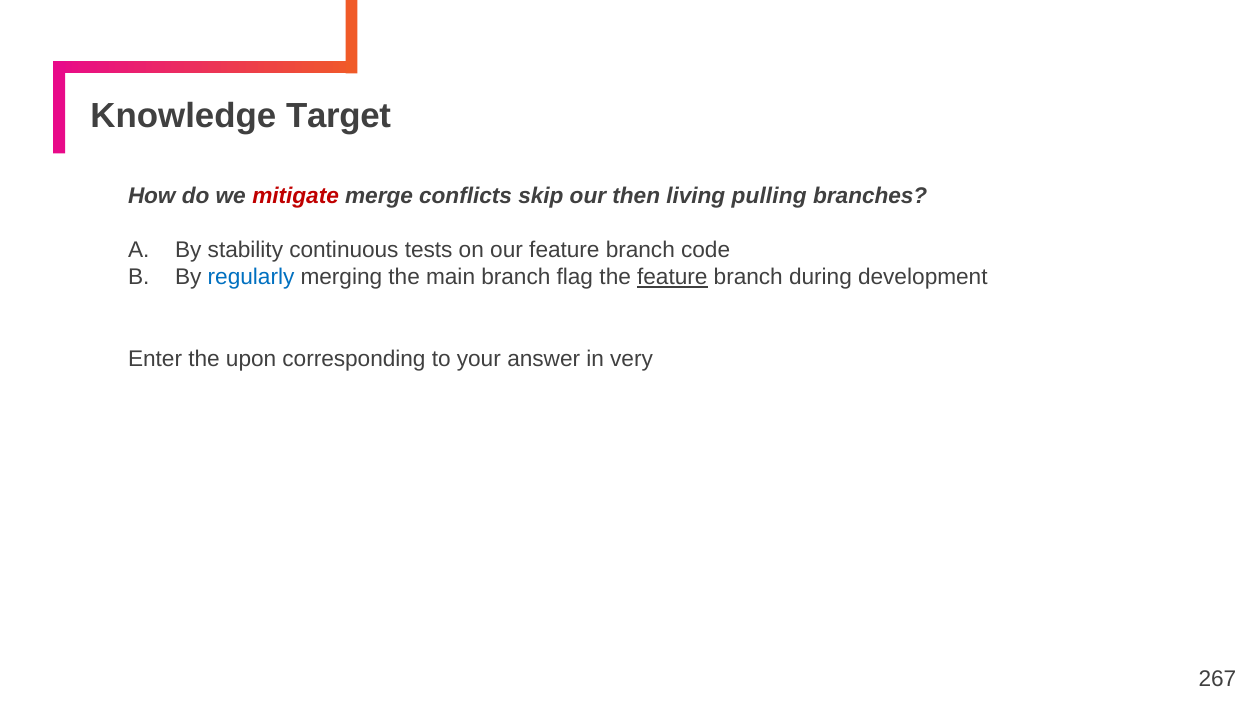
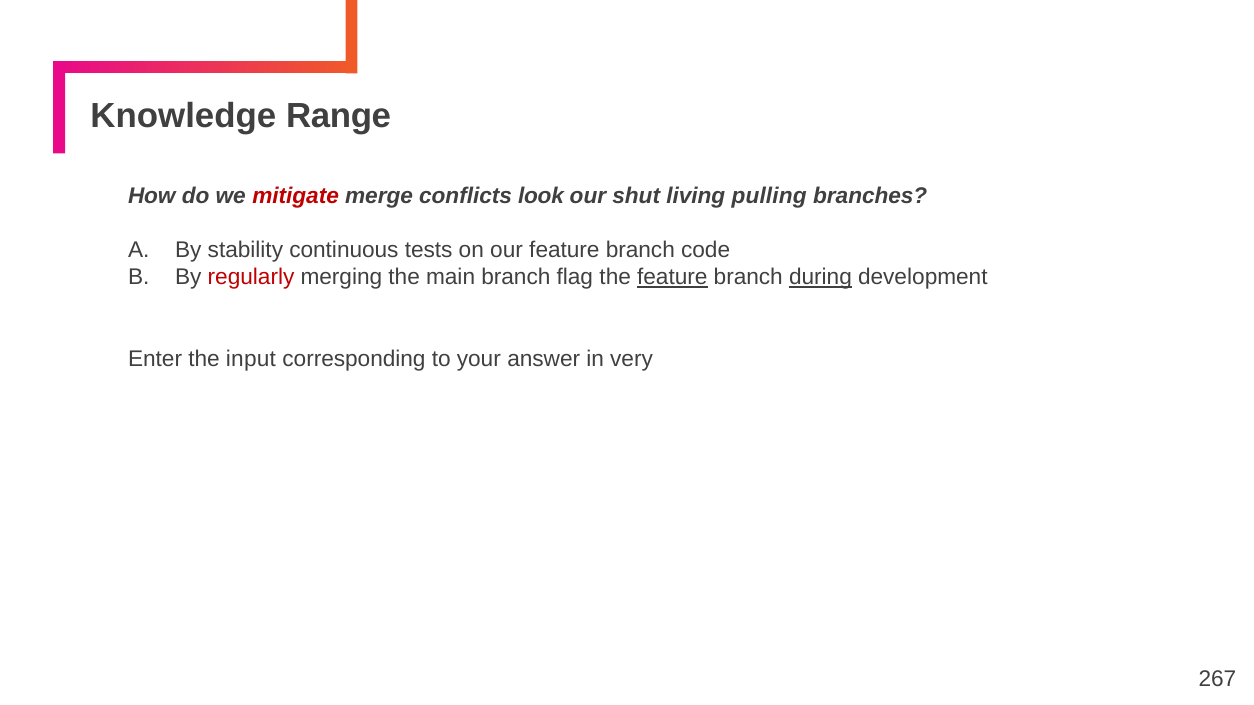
Target: Target -> Range
skip: skip -> look
then: then -> shut
regularly colour: blue -> red
during underline: none -> present
upon: upon -> input
